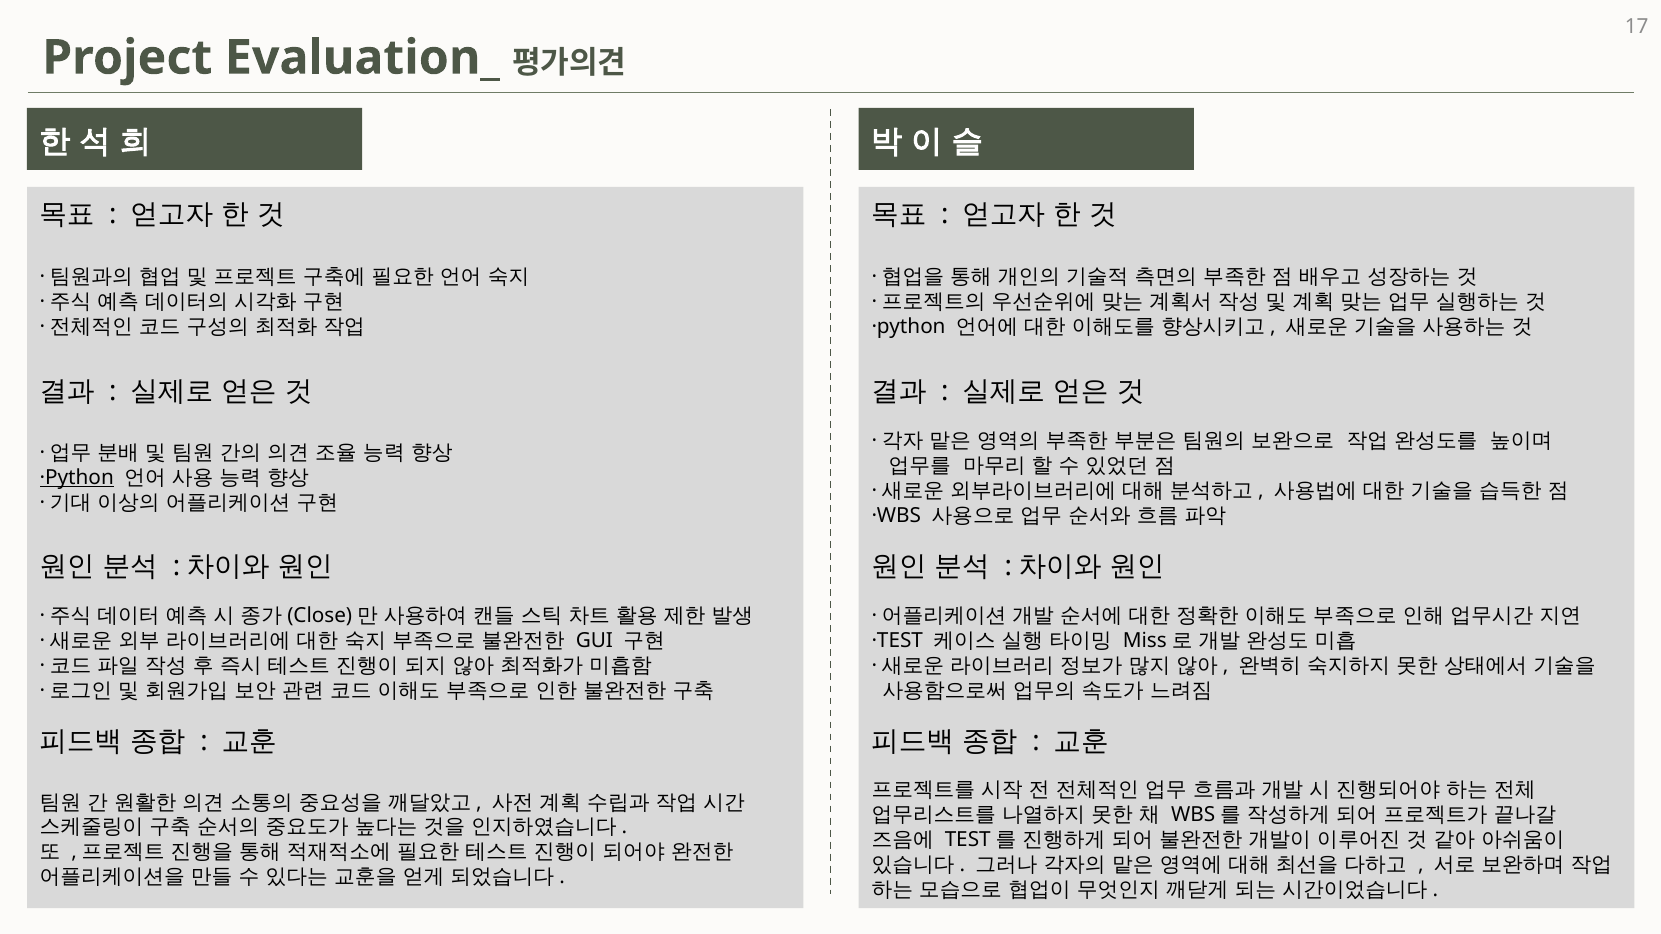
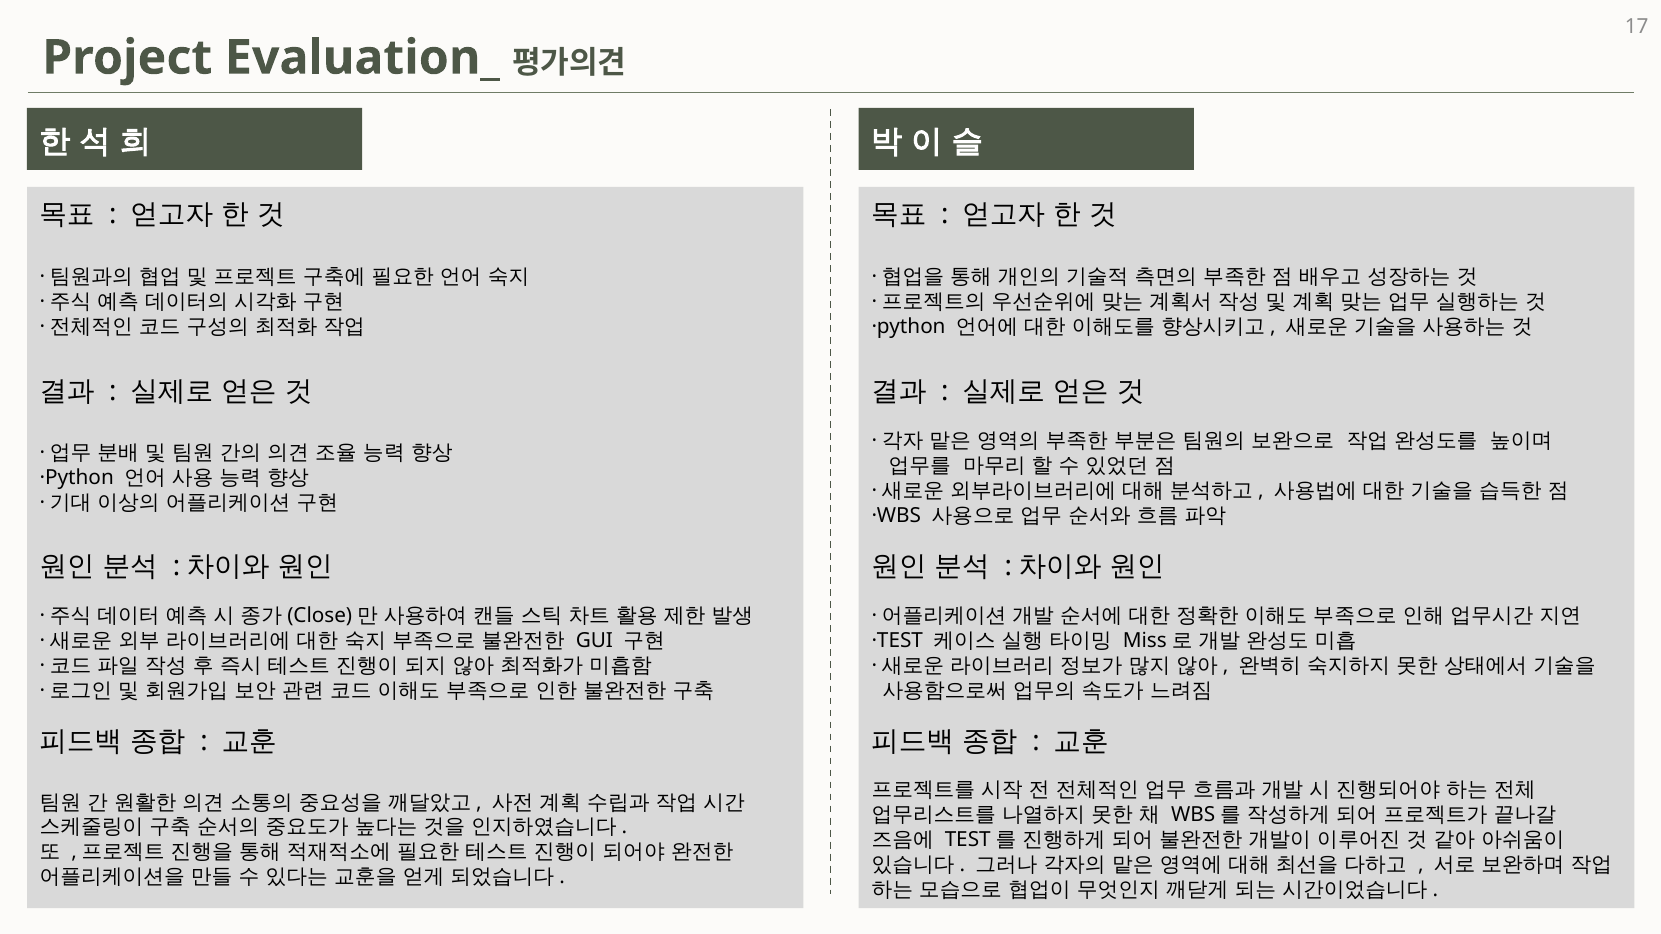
·Python at (77, 478) underline: present -> none
